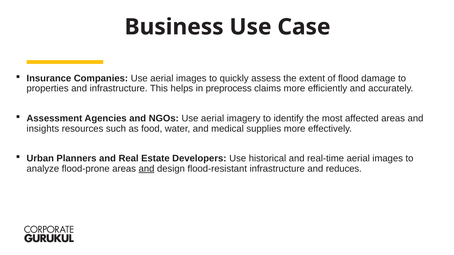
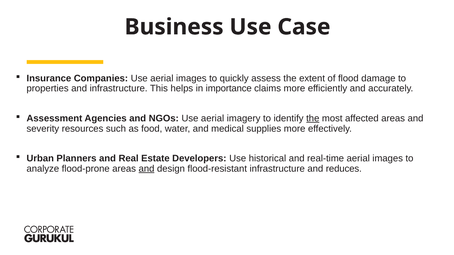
preprocess: preprocess -> importance
the at (313, 119) underline: none -> present
insights: insights -> severity
